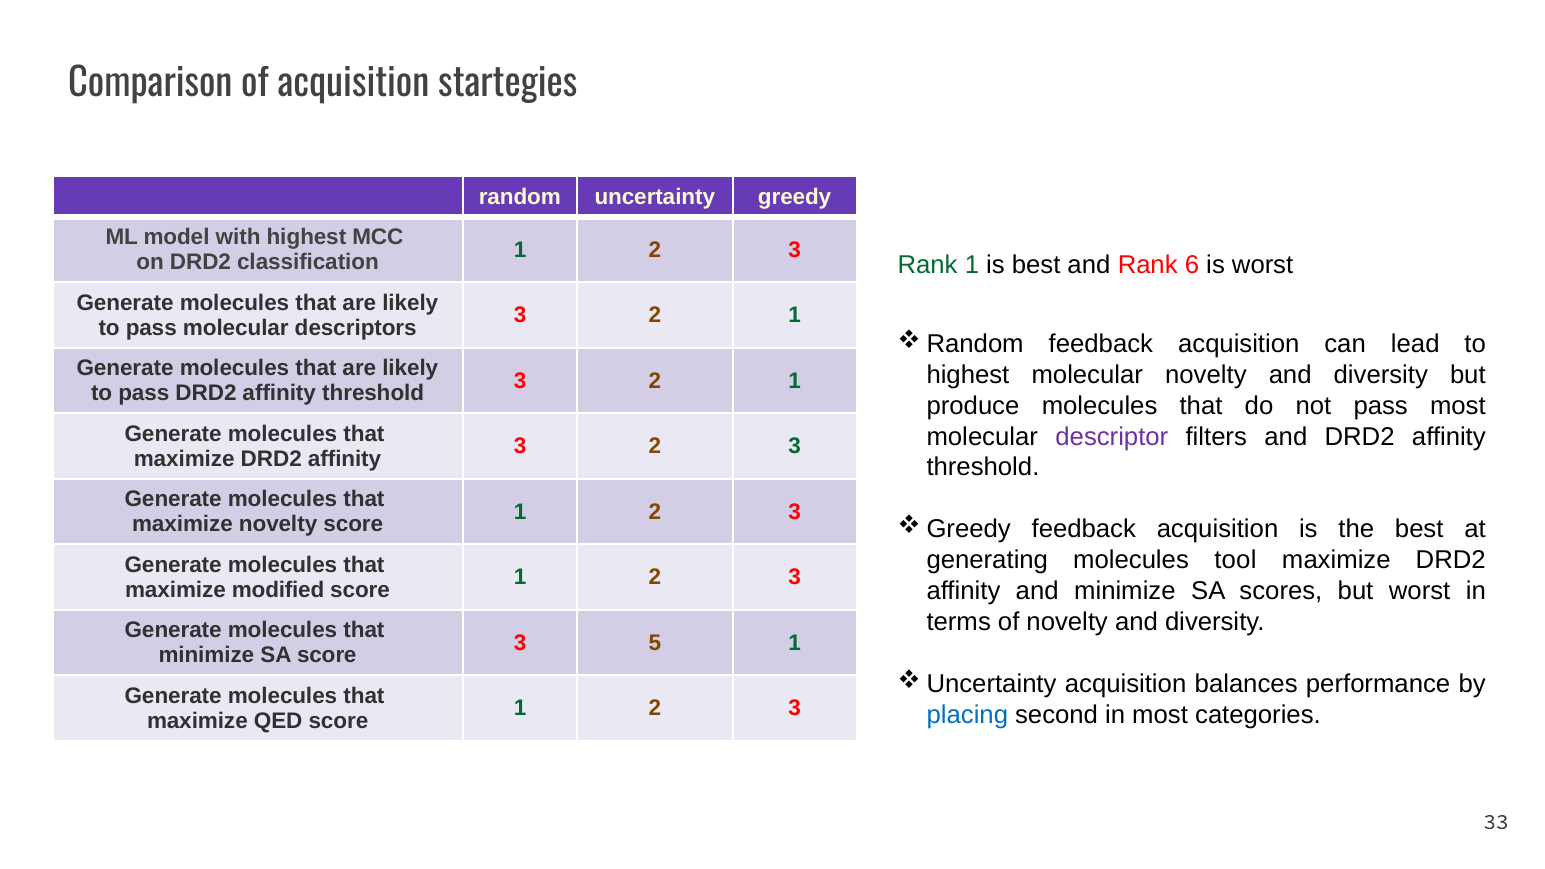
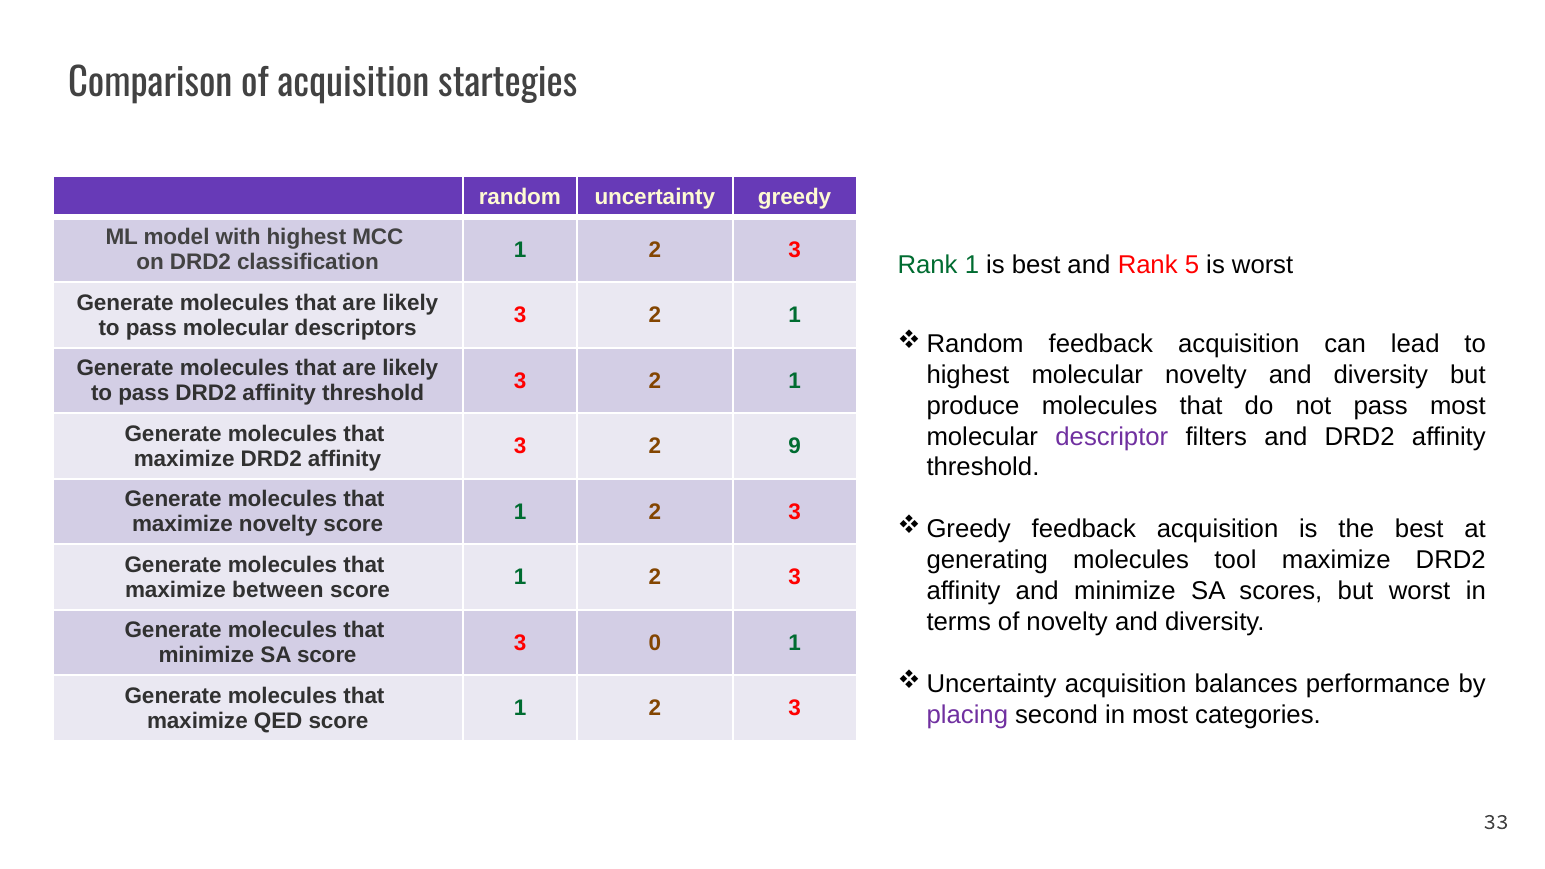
6: 6 -> 5
3 2 3: 3 -> 9
modified: modified -> between
5: 5 -> 0
placing colour: blue -> purple
